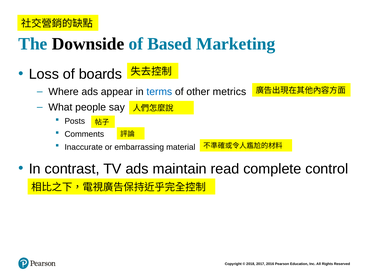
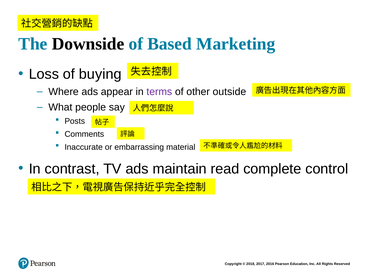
boards: boards -> buying
terms colour: blue -> purple
metrics: metrics -> outside
